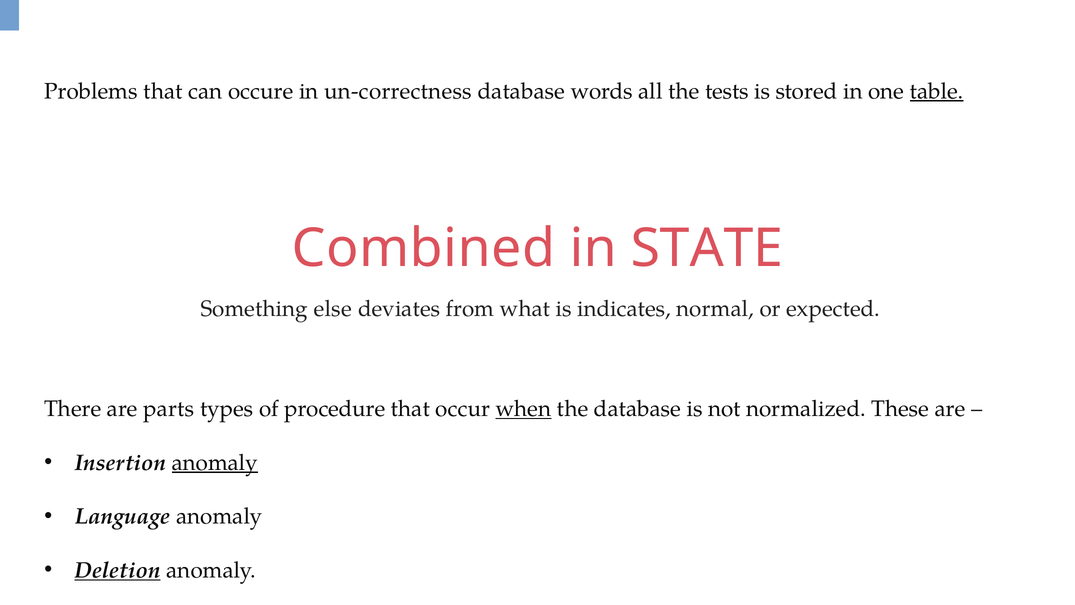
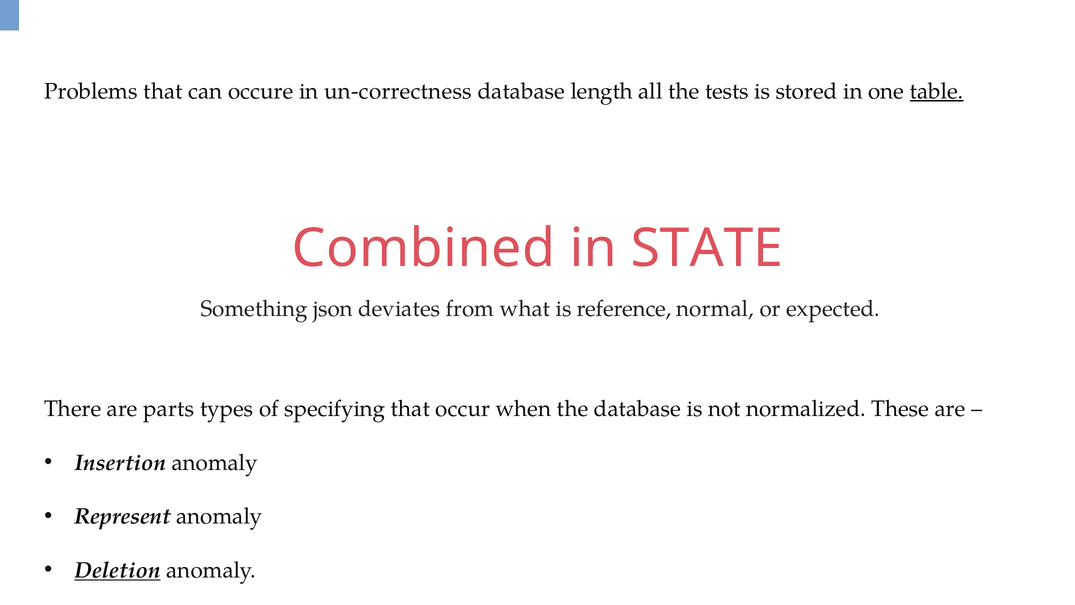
words: words -> length
else: else -> json
indicates: indicates -> reference
procedure: procedure -> specifying
when underline: present -> none
anomaly at (215, 462) underline: present -> none
Language: Language -> Represent
